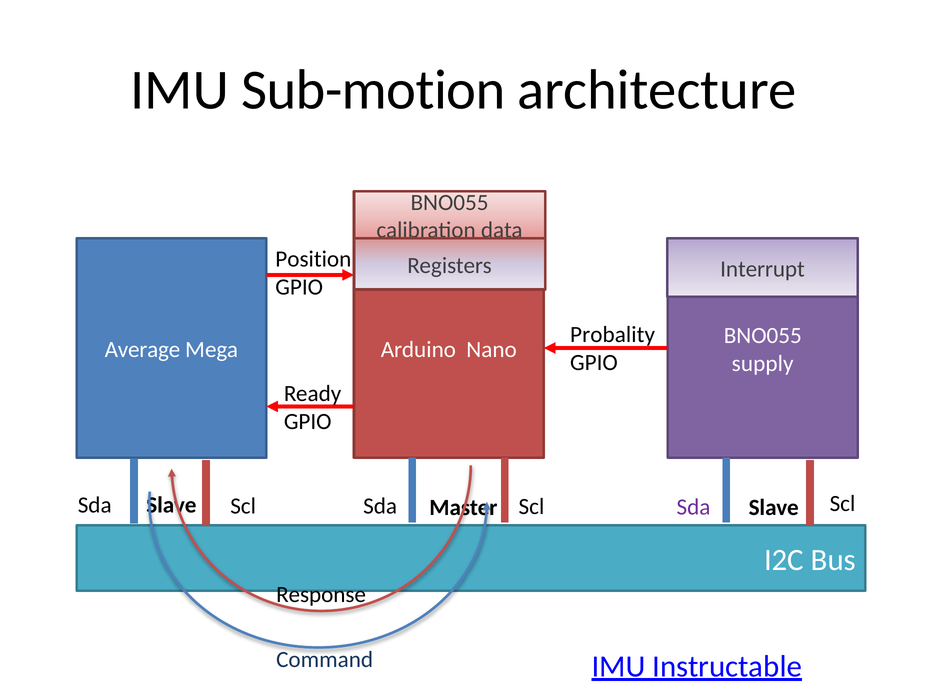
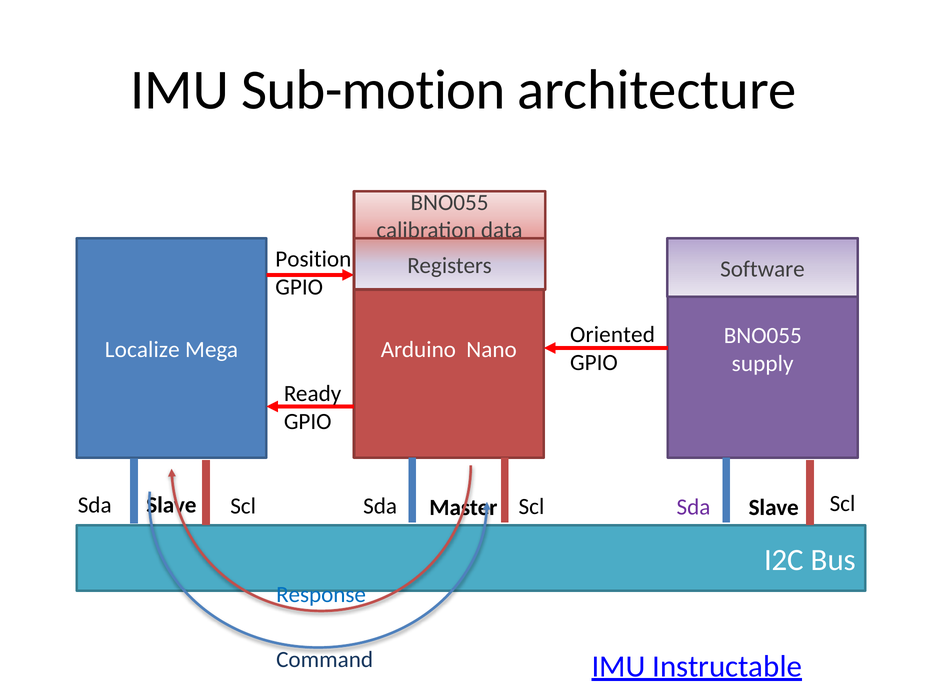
Interrupt: Interrupt -> Software
Probality: Probality -> Oriented
Average: Average -> Localize
Response colour: black -> blue
